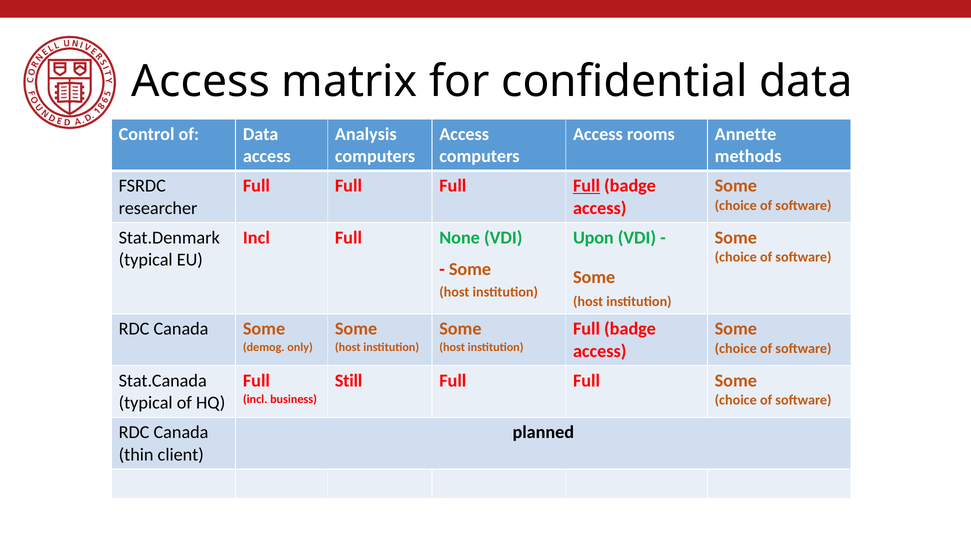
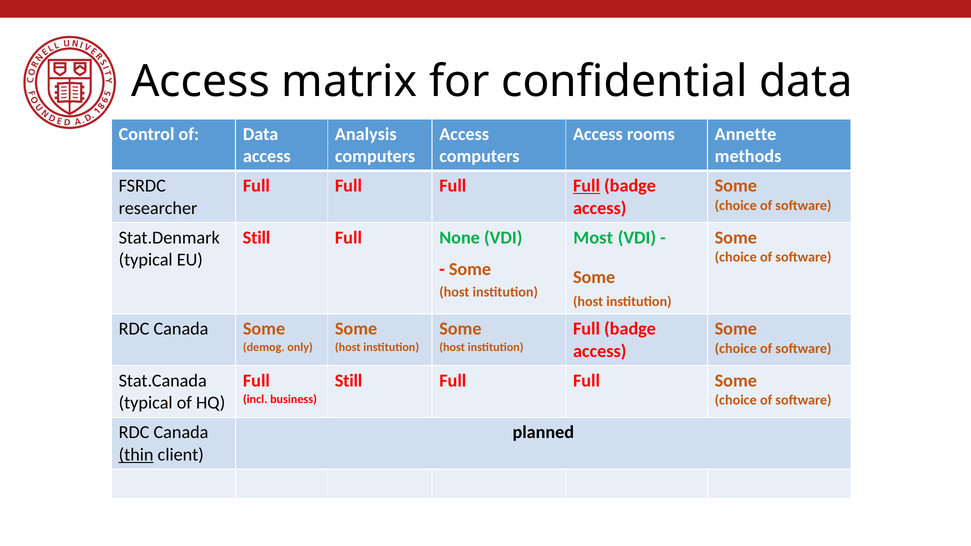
Incl at (256, 238): Incl -> Still
Upon: Upon -> Most
thin underline: none -> present
